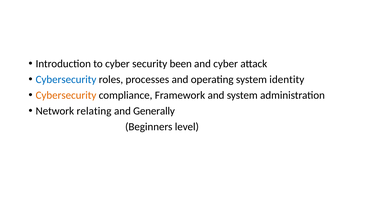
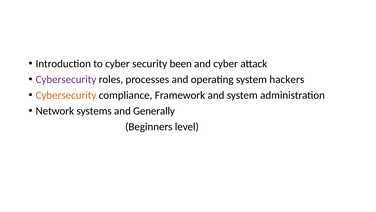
Cybersecurity at (66, 79) colour: blue -> purple
identity: identity -> hackers
relating: relating -> systems
